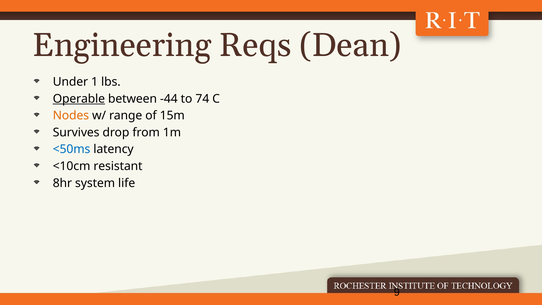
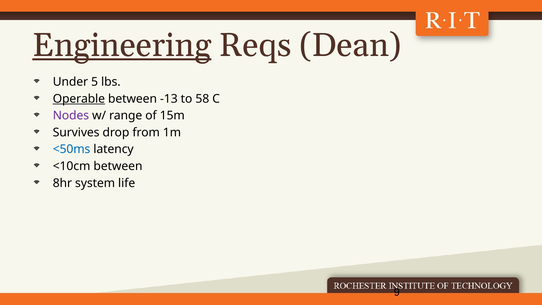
Engineering underline: none -> present
1: 1 -> 5
-44: -44 -> -13
74: 74 -> 58
Nodes colour: orange -> purple
<10cm resistant: resistant -> between
